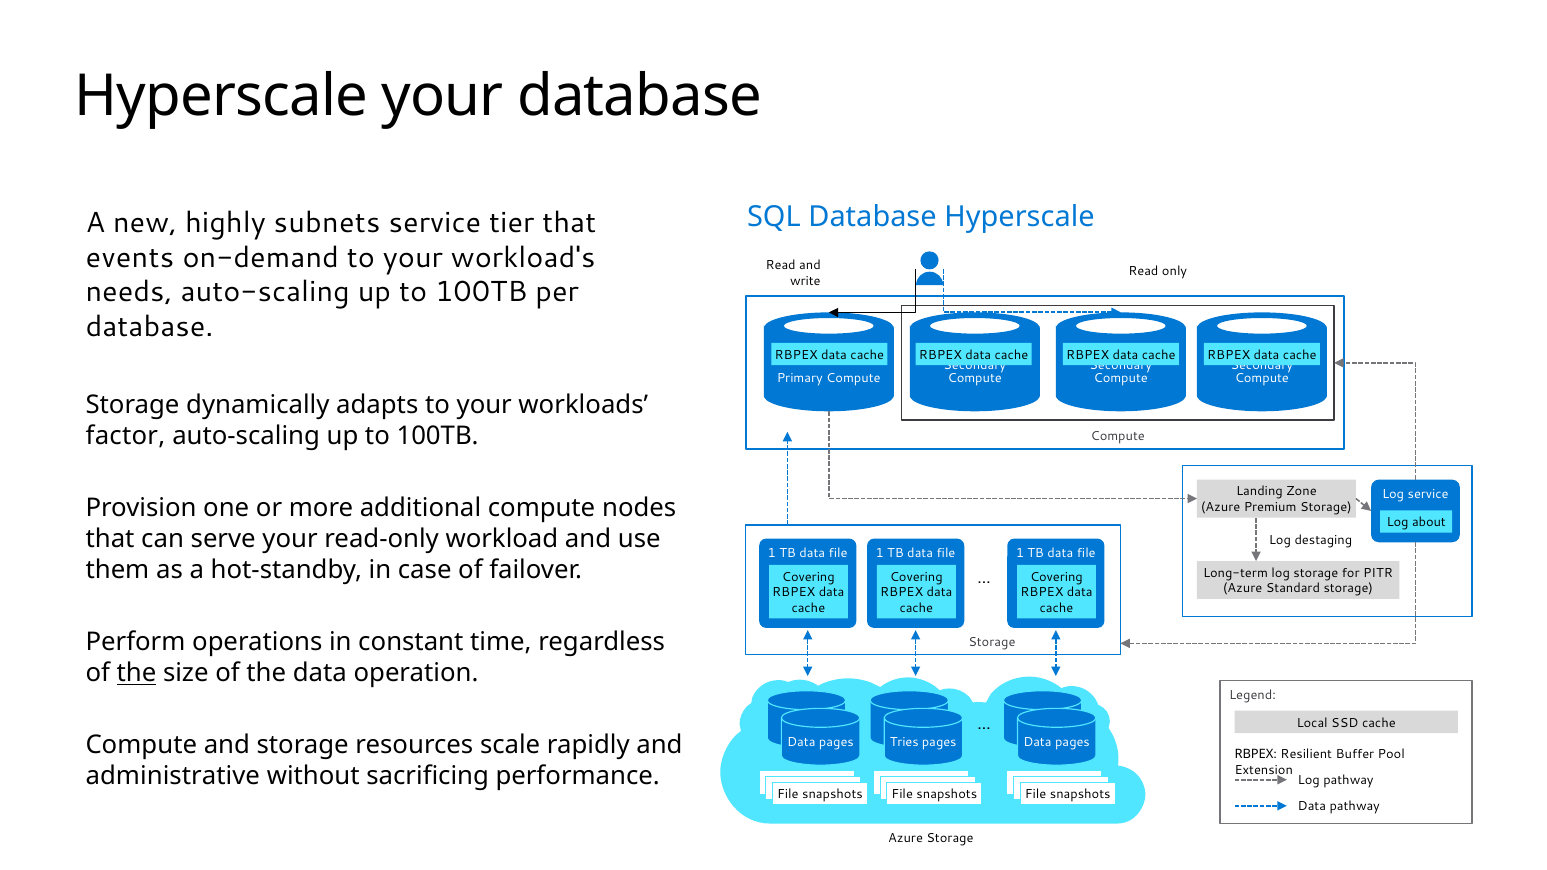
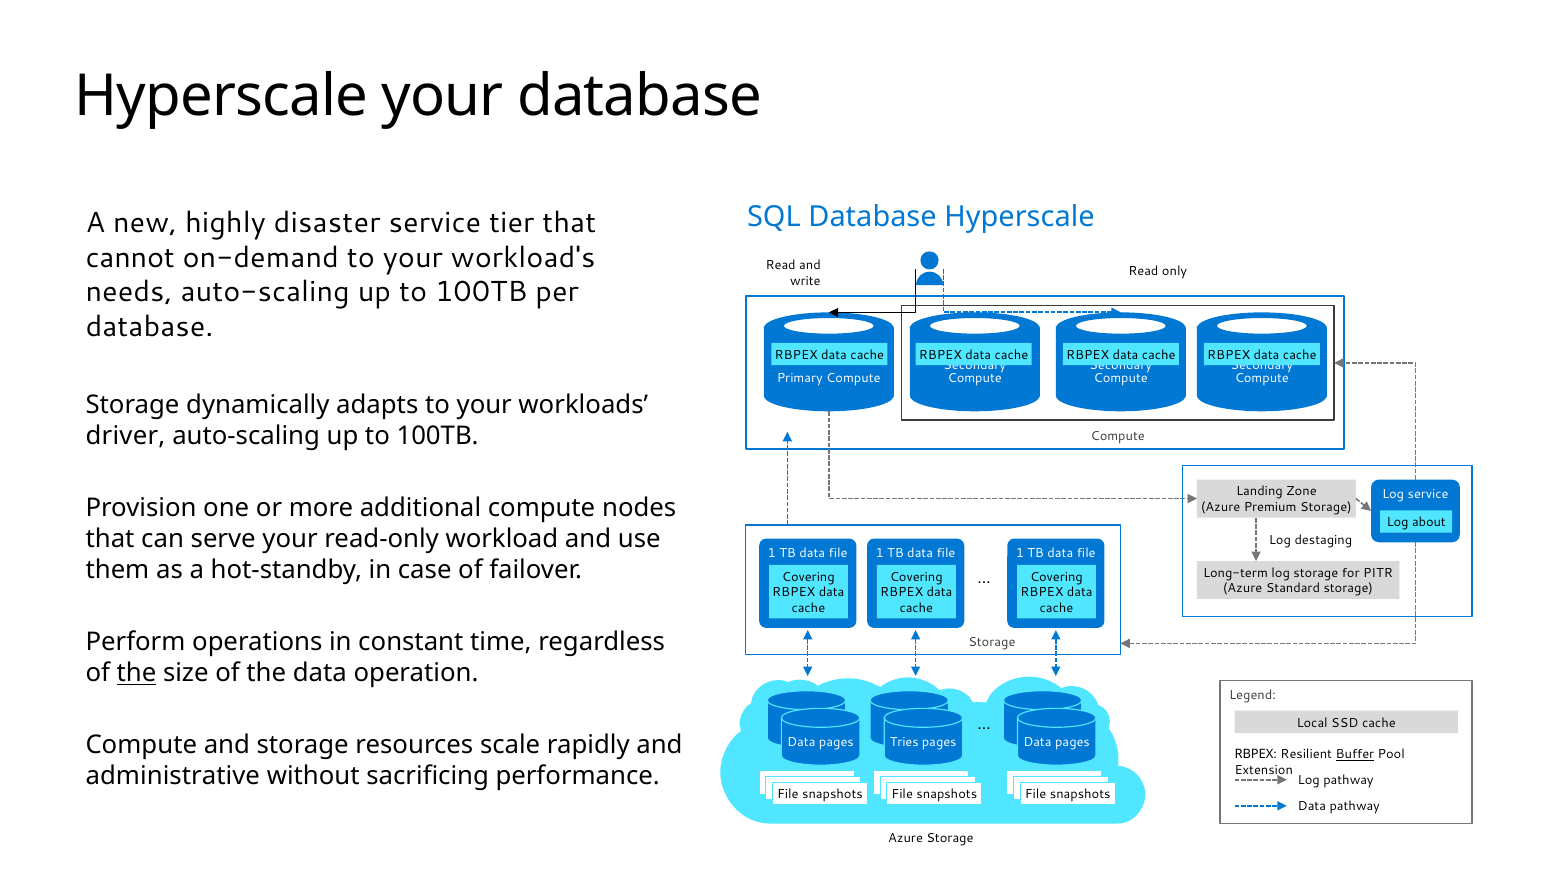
subnets: subnets -> disaster
events: events -> cannot
factor: factor -> driver
Buffer underline: none -> present
